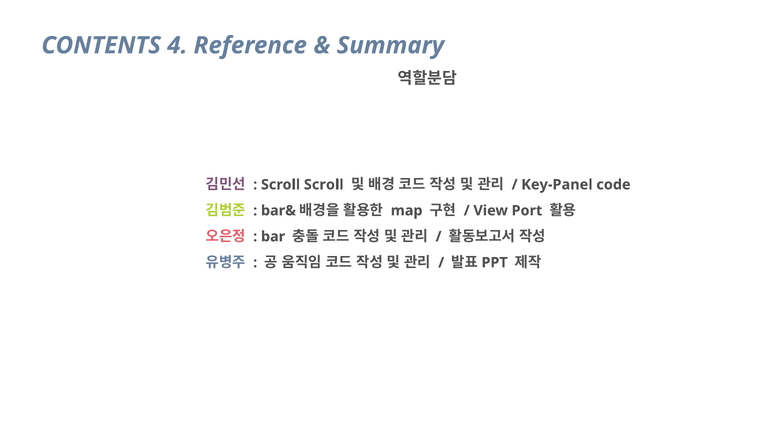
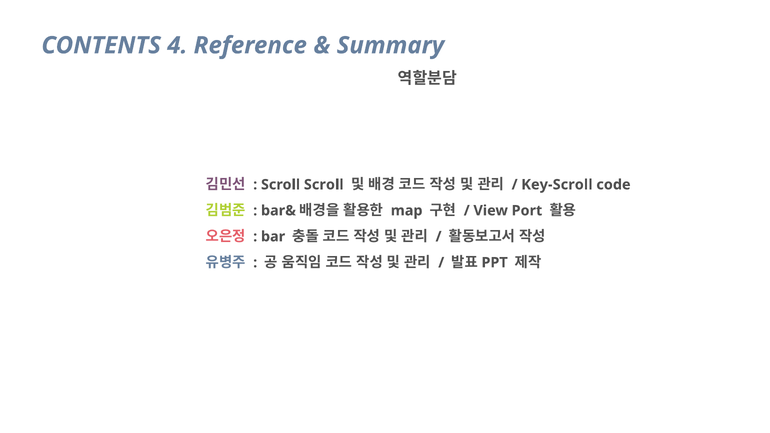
Key-Panel: Key-Panel -> Key-Scroll
